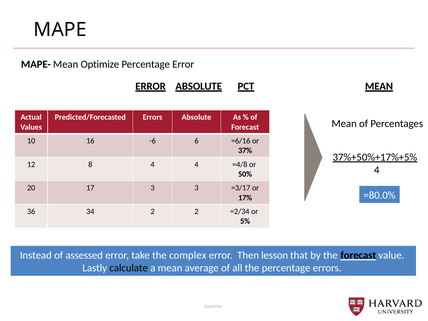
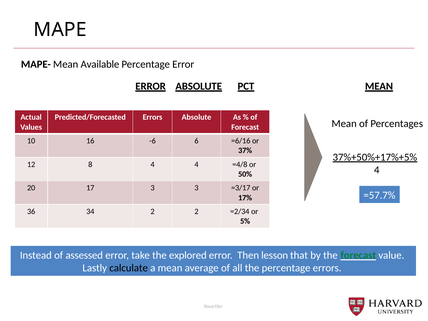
Optimize: Optimize -> Available
=80.0%: =80.0% -> =57.7%
complex: complex -> explored
forecast at (358, 255) colour: black -> green
